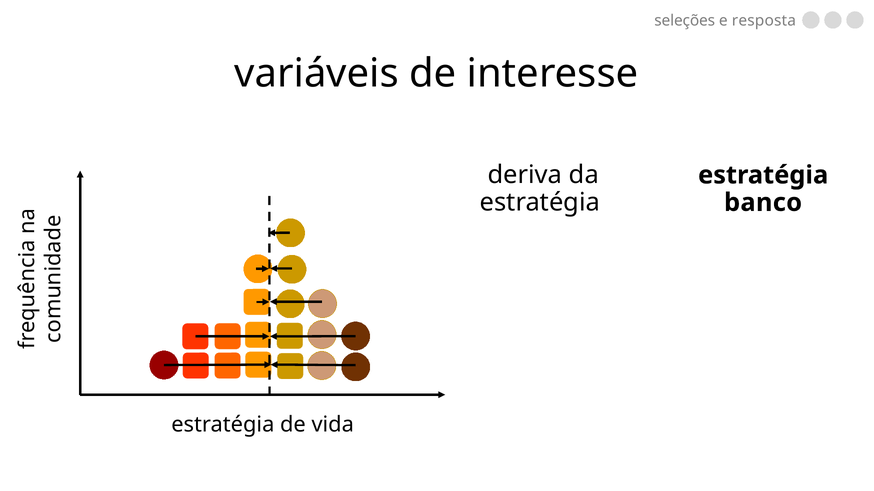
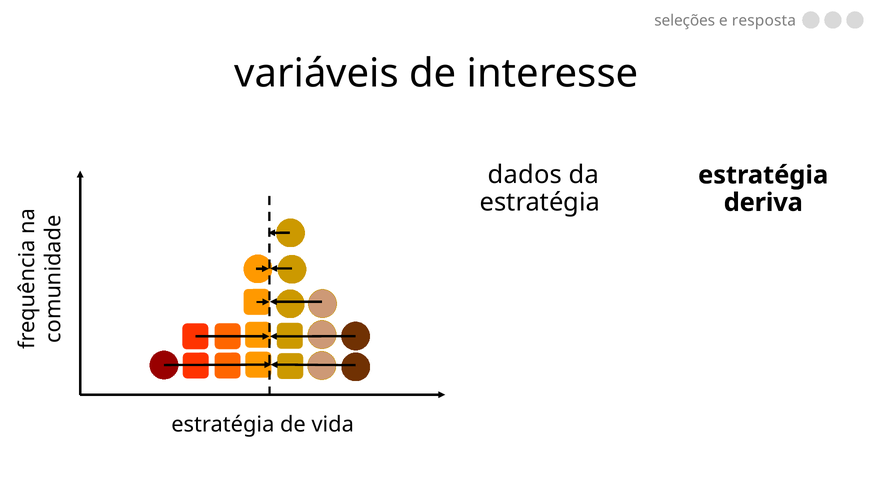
deriva: deriva -> dados
banco: banco -> deriva
